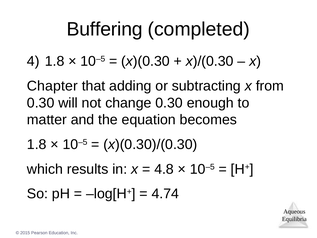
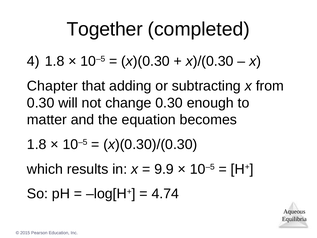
Buffering: Buffering -> Together
4.8: 4.8 -> 9.9
